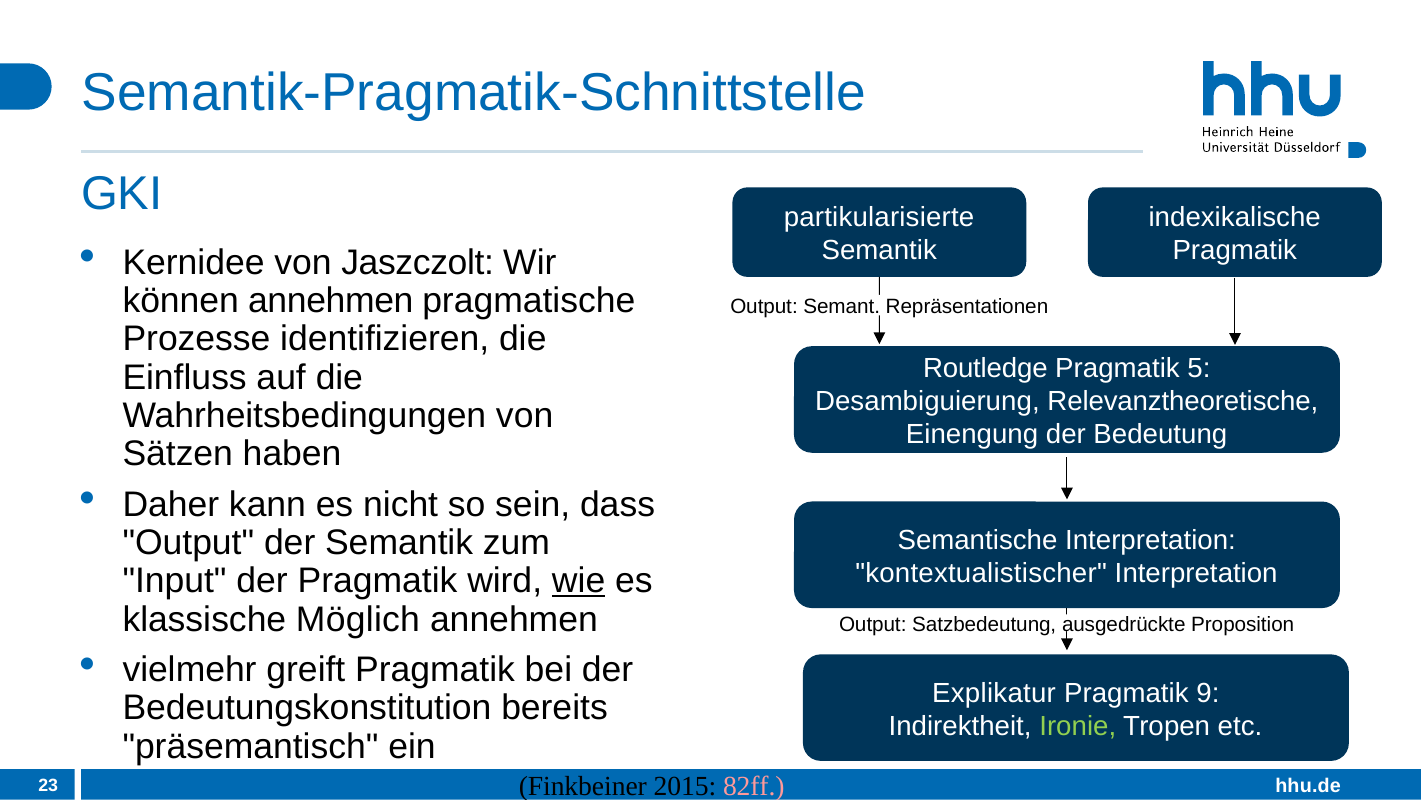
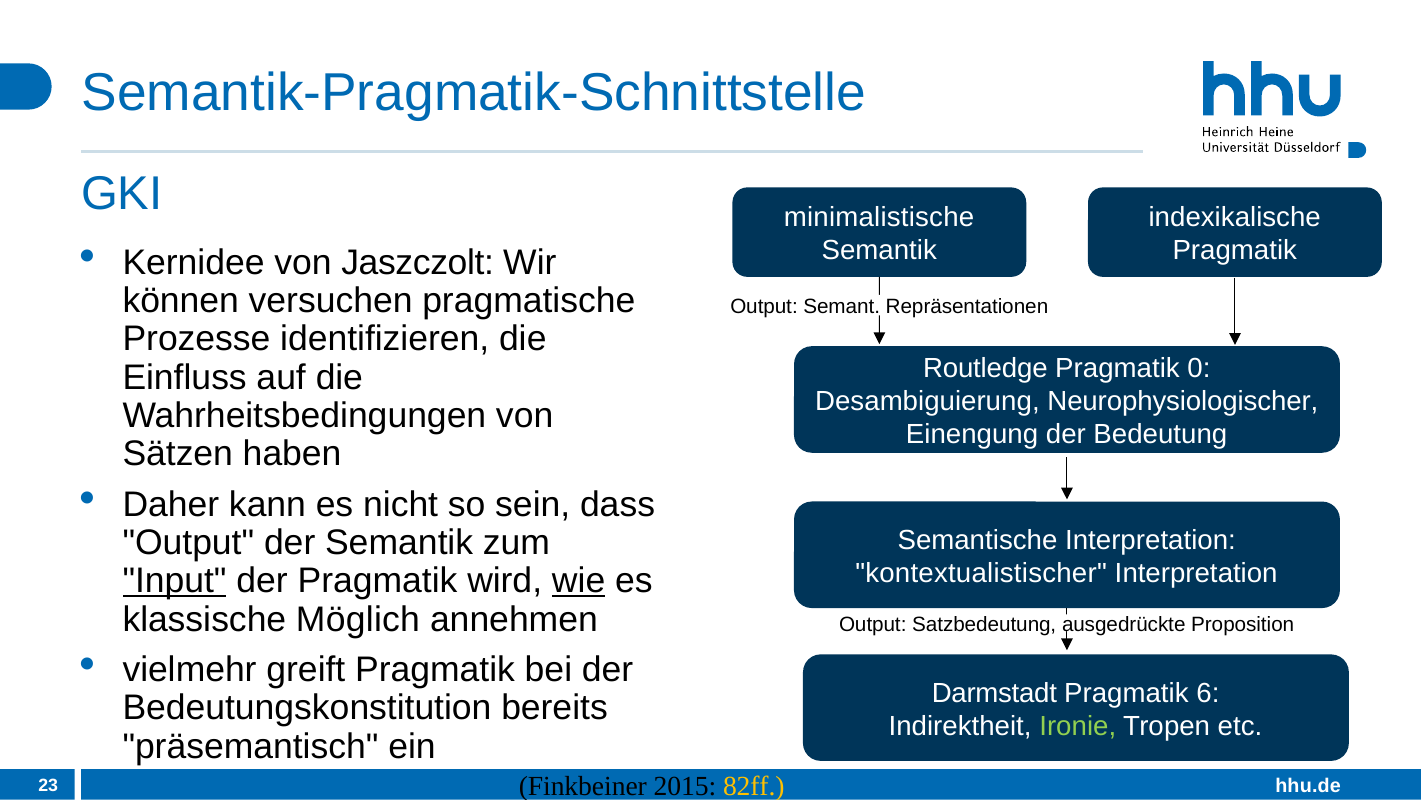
partikularisierte: partikularisierte -> minimalistische
können annehmen: annehmen -> versuchen
5: 5 -> 0
Relevanztheoretische: Relevanztheoretische -> Neurophysiologischer
Input underline: none -> present
Explikatur: Explikatur -> Darmstadt
9: 9 -> 6
82ff colour: pink -> yellow
